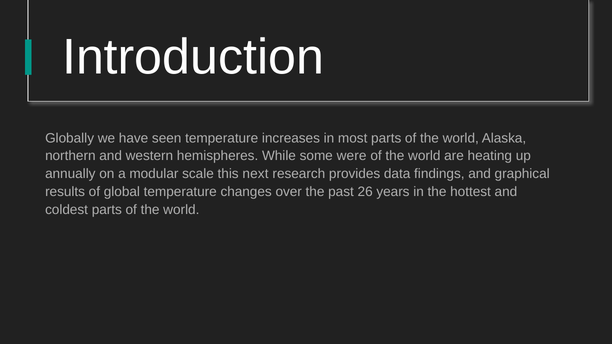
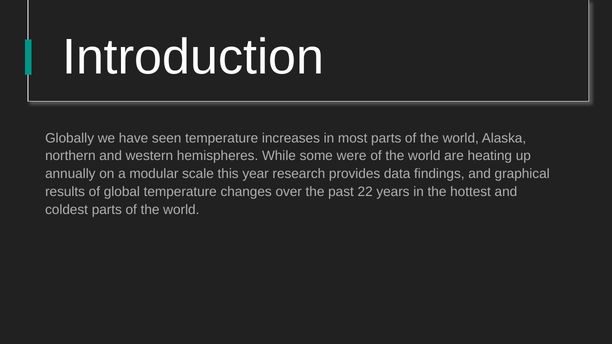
next: next -> year
26: 26 -> 22
